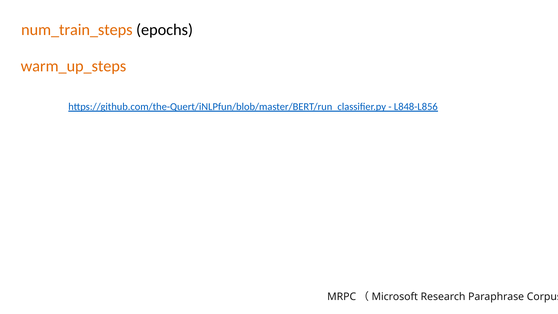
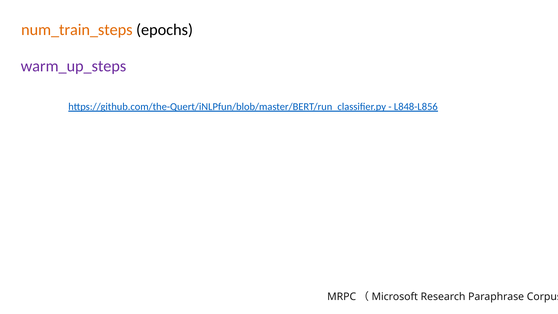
warm_up_steps colour: orange -> purple
